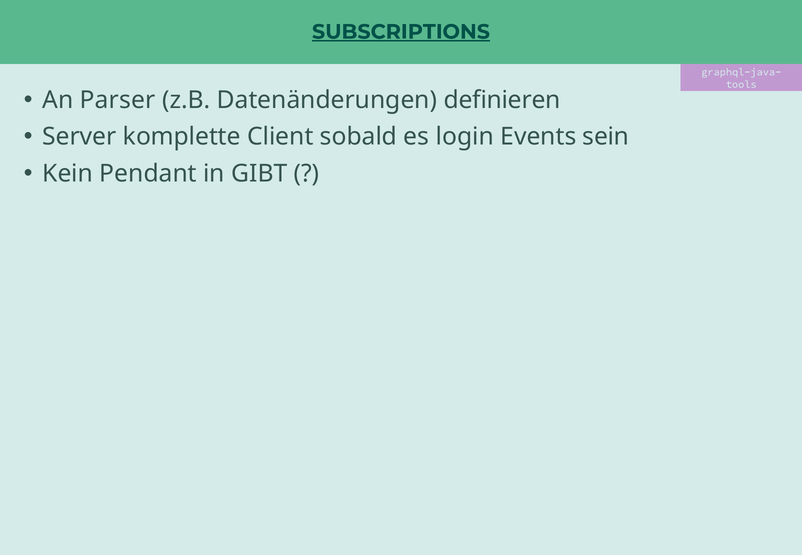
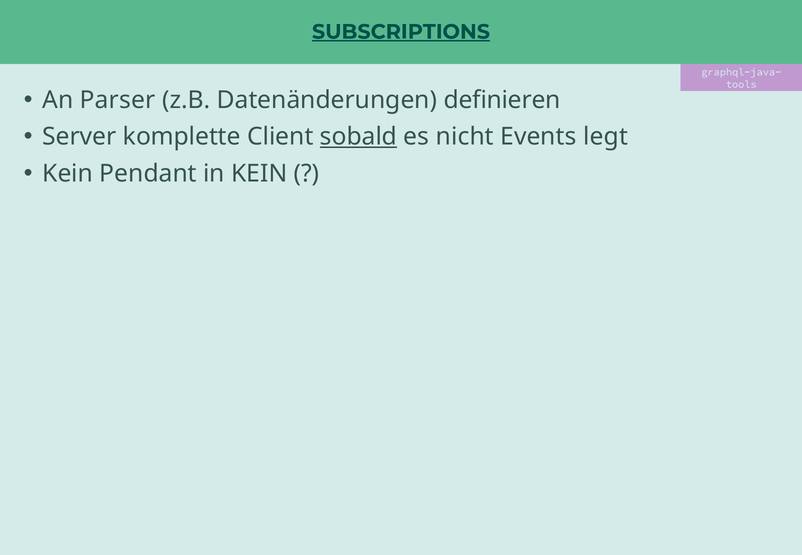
sobald underline: none -> present
login: login -> nicht
sein: sein -> legt
in GIBT: GIBT -> KEIN
